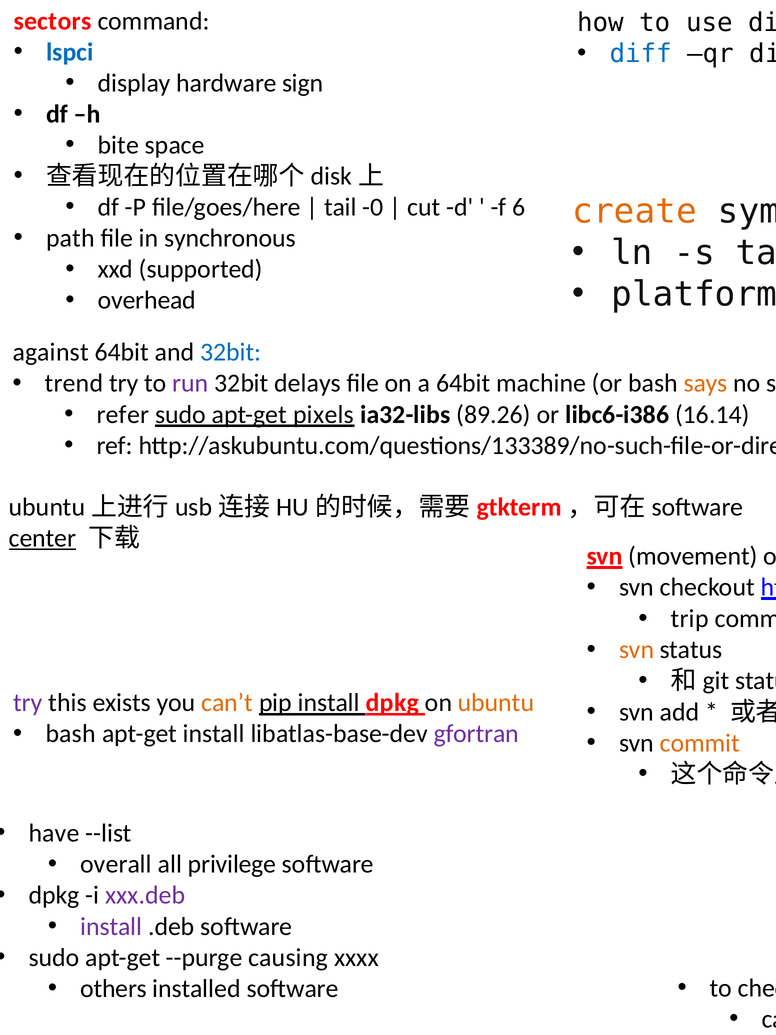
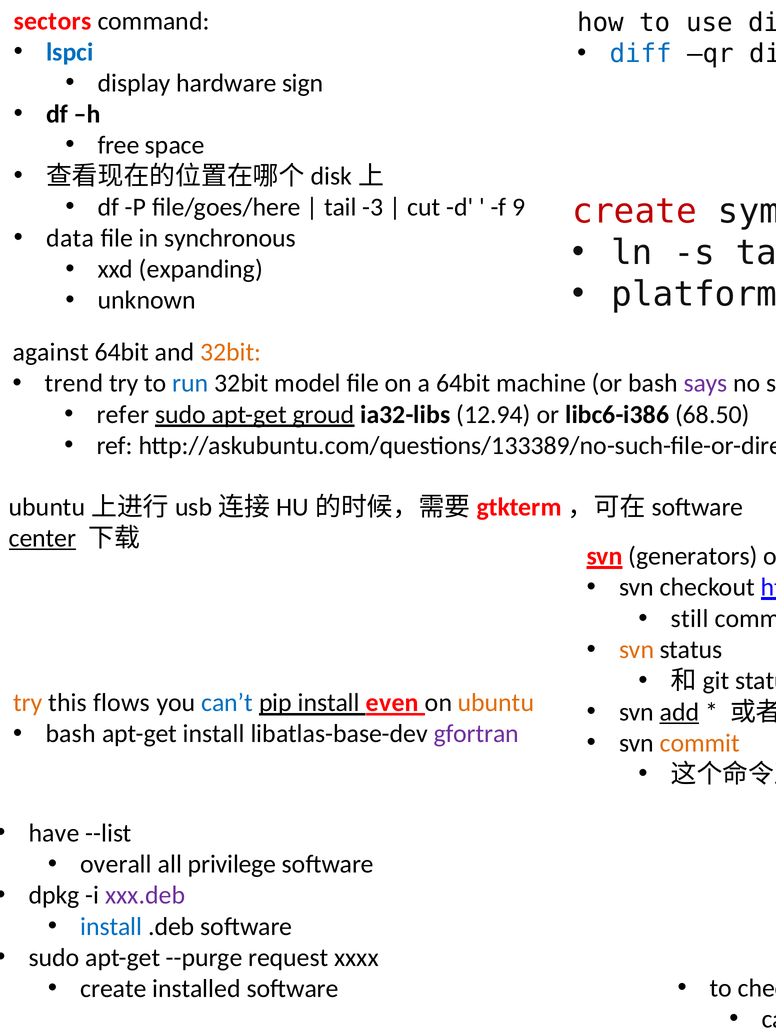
bite: bite -> free
-0: -0 -> -3
6: 6 -> 9
create at (635, 211) colour: orange -> red
path at (70, 238): path -> data
supported: supported -> expanding
overhead: overhead -> unknown
32bit at (231, 352) colour: blue -> orange
run colour: purple -> blue
delays: delays -> model
says colour: orange -> purple
pixels: pixels -> groud
89.26: 89.26 -> 12.94
16.14: 16.14 -> 68.50
movement: movement -> generators
trip: trip -> still
try at (28, 703) colour: purple -> orange
this exists: exists -> flows
can’t colour: orange -> blue
install dpkg: dpkg -> even
add underline: none -> present
install at (111, 926) colour: purple -> blue
causing: causing -> request
others at (114, 988): others -> create
